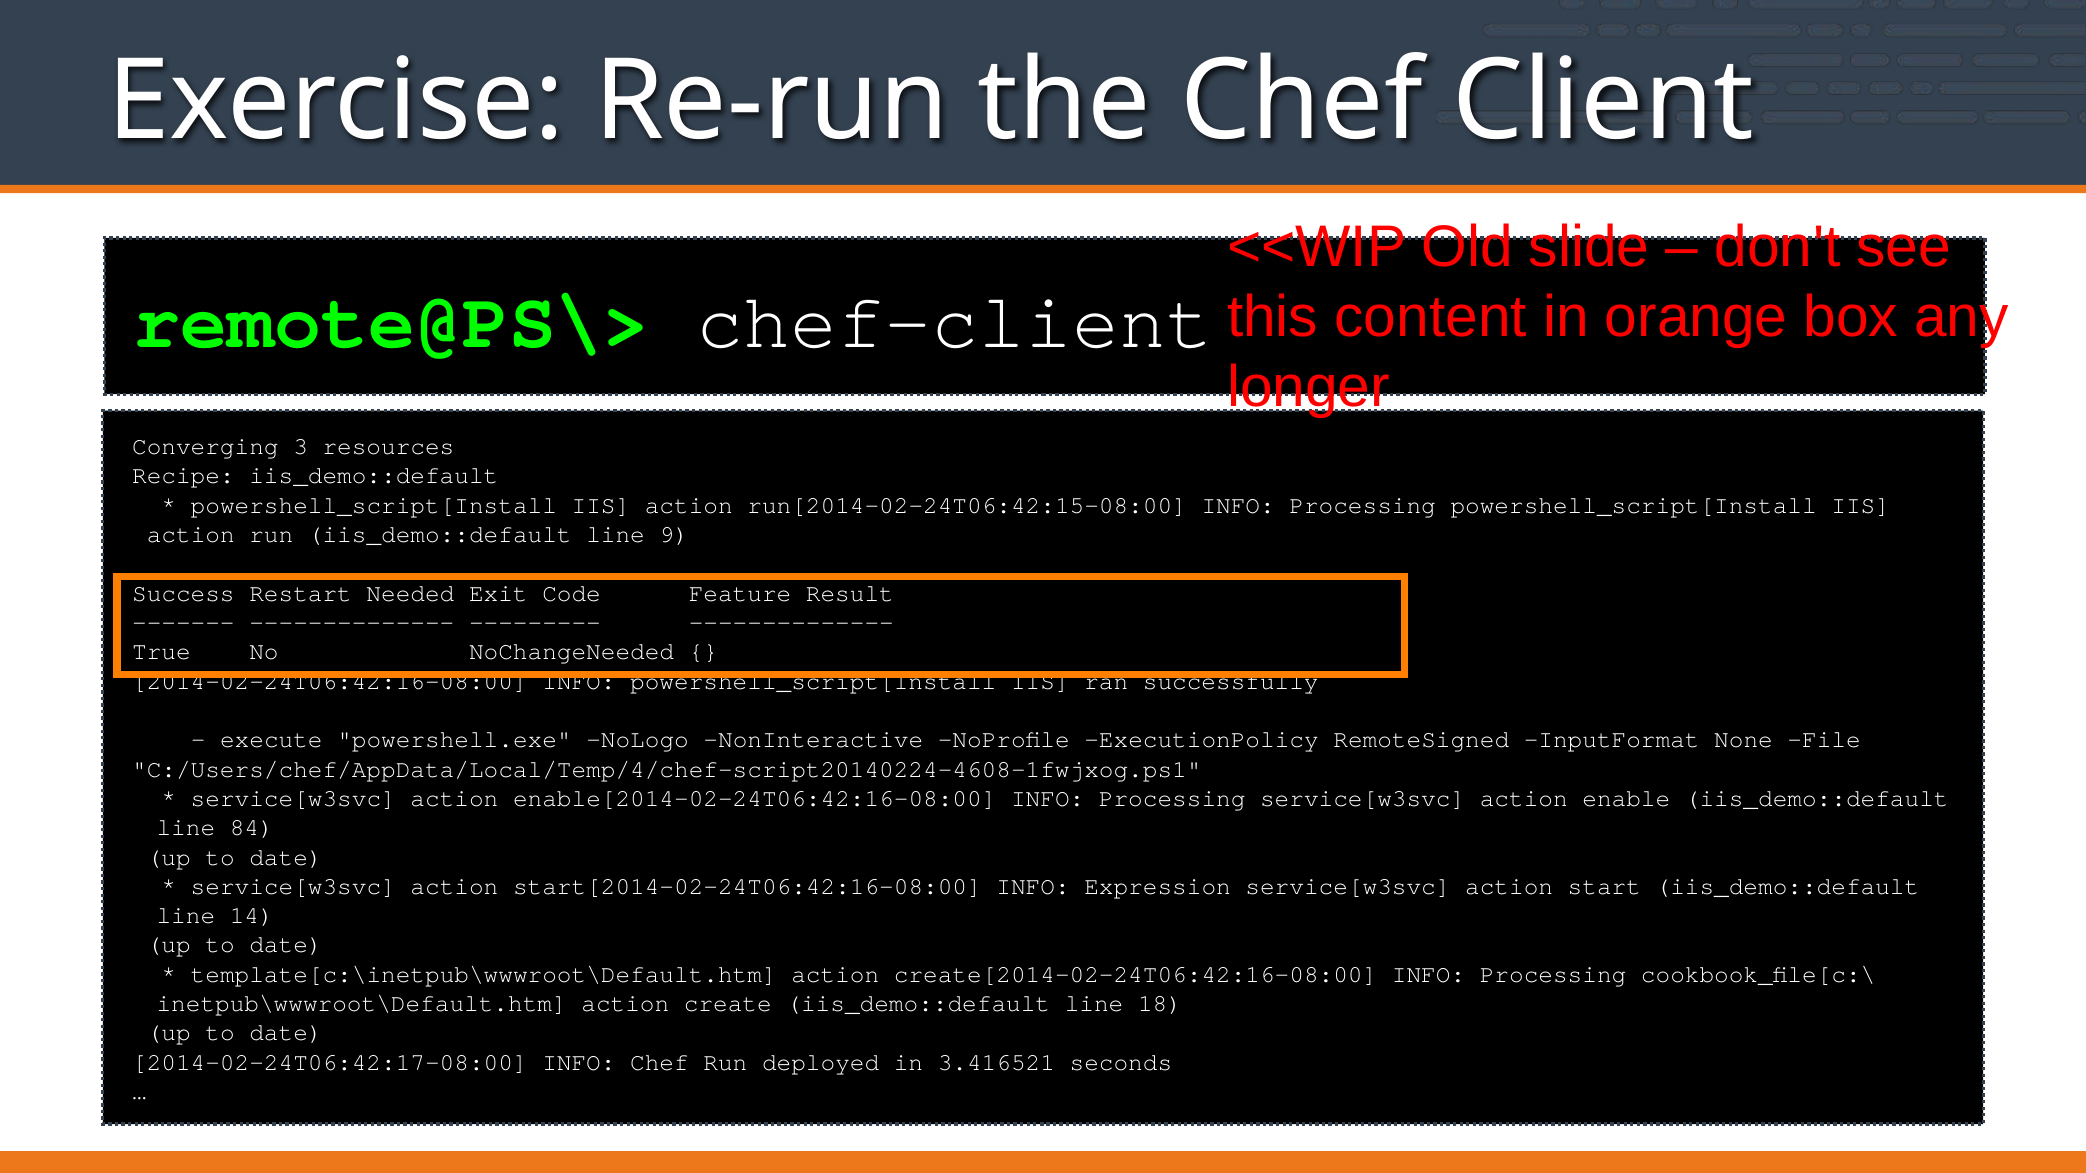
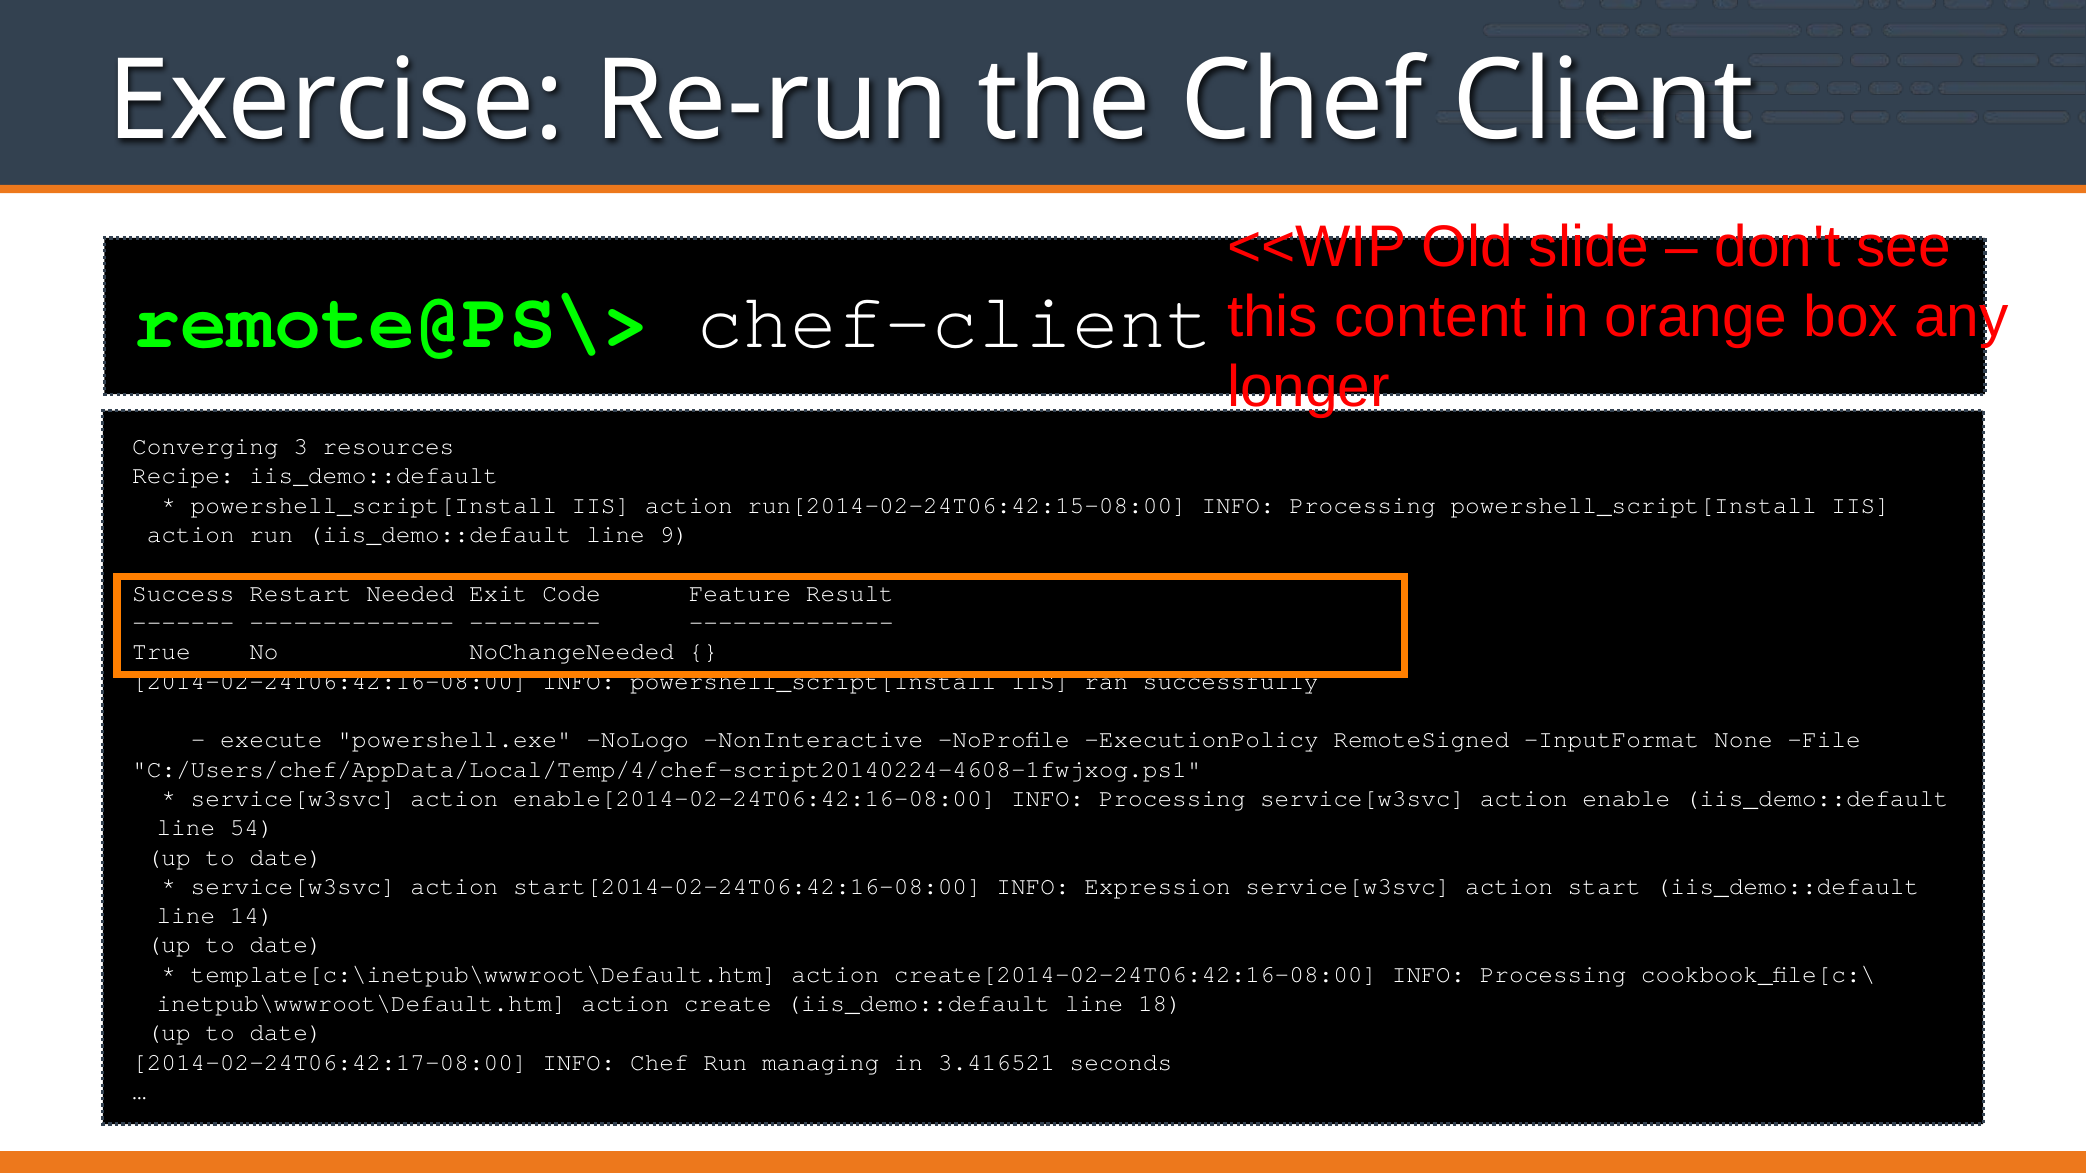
84: 84 -> 54
deployed: deployed -> managing
